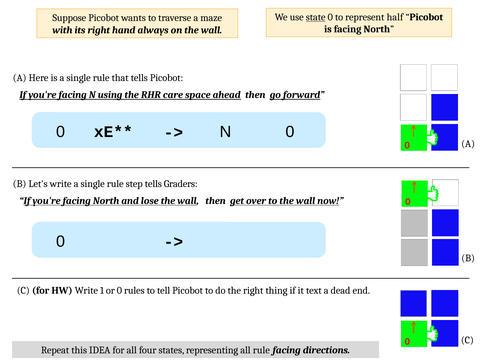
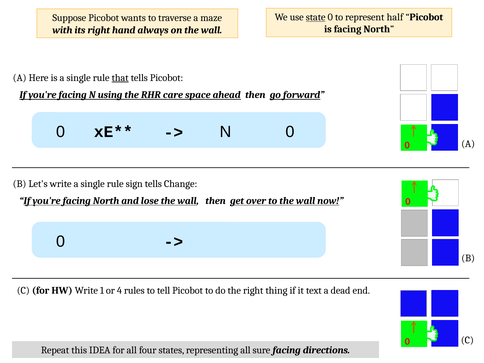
that underline: none -> present
step: step -> sign
Graders: Graders -> Change
or 0: 0 -> 4
all rule: rule -> sure
